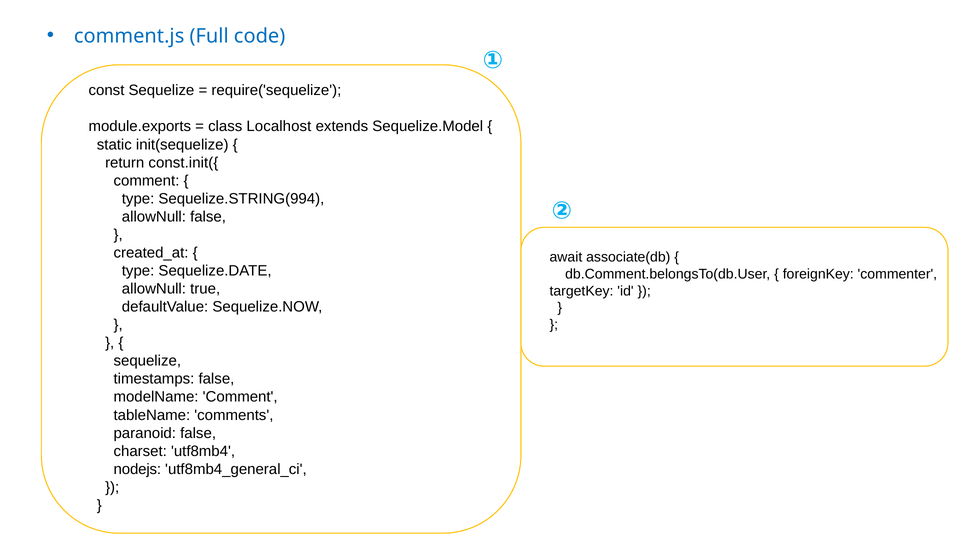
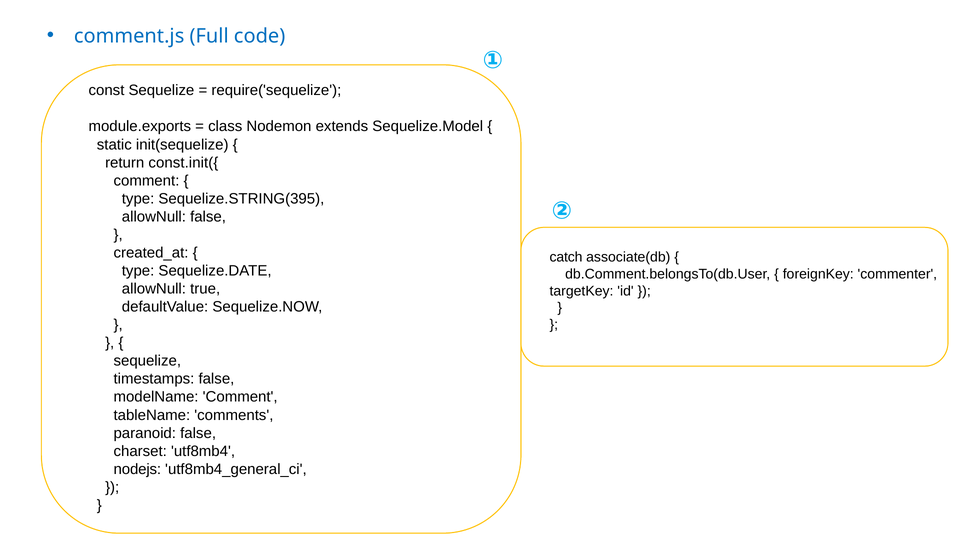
Localhost: Localhost -> Nodemon
Sequelize.STRING(994: Sequelize.STRING(994 -> Sequelize.STRING(395
await: await -> catch
